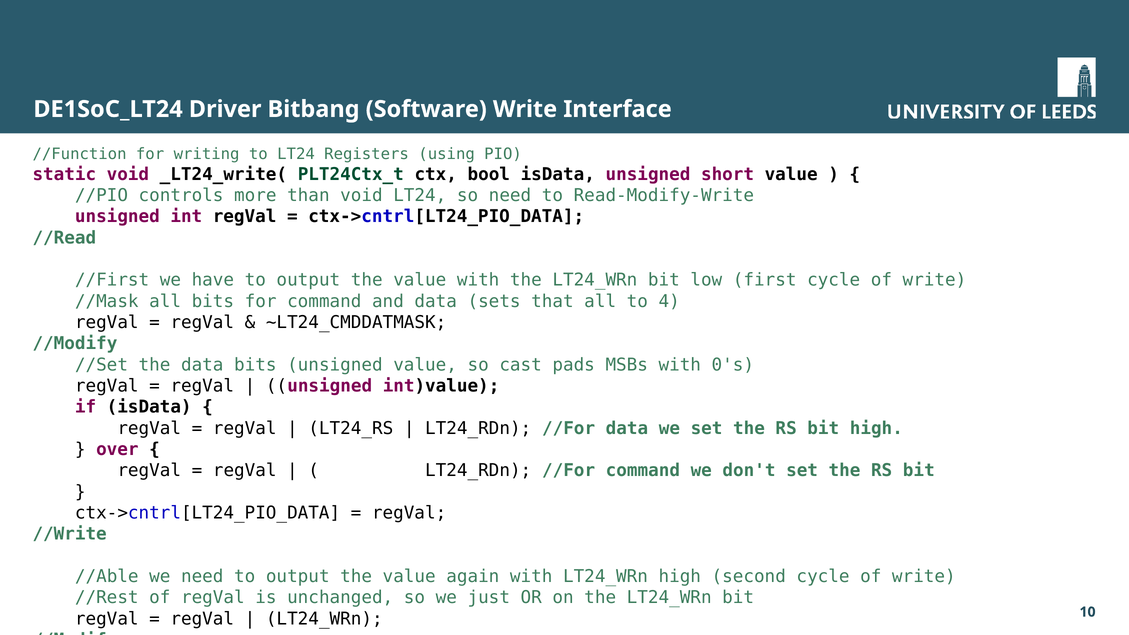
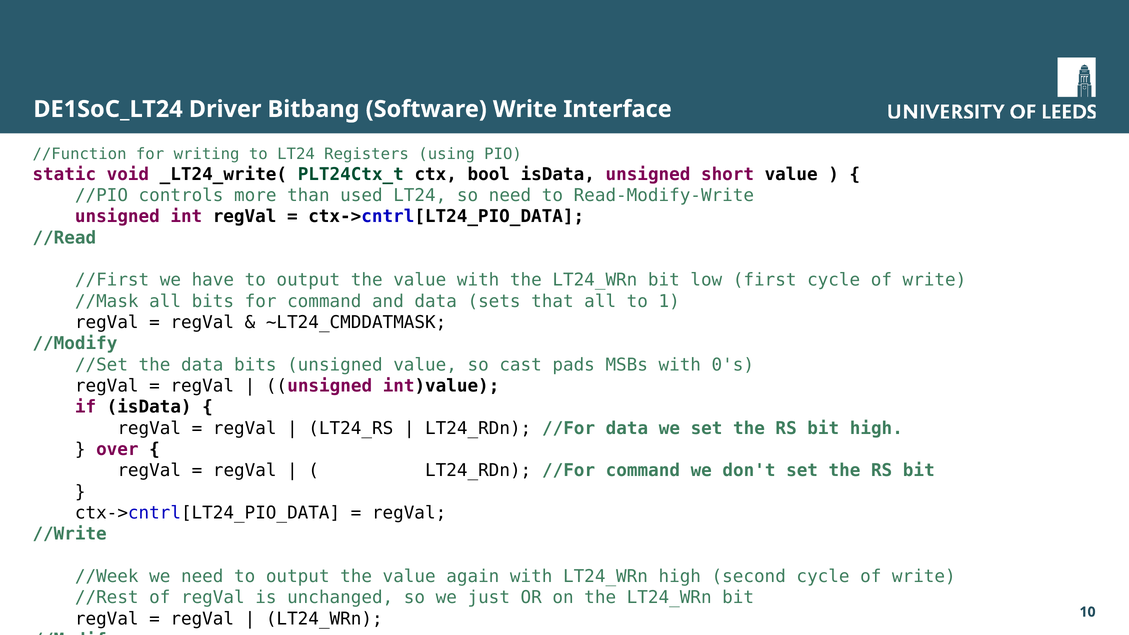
than void: void -> used
4: 4 -> 1
//Able: //Able -> //Week
